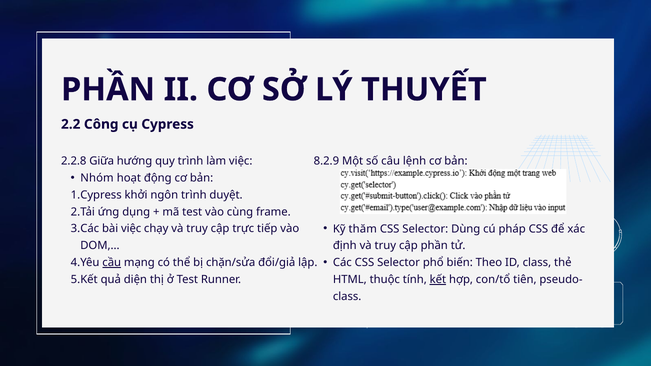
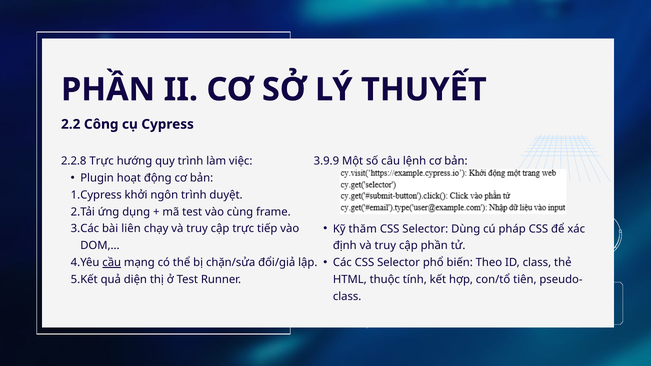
2.2.8 Giữa: Giữa -> Trực
8.2.9: 8.2.9 -> 3.9.9
Nhóm: Nhóm -> Plugin
bài việc: việc -> liên
kết underline: present -> none
